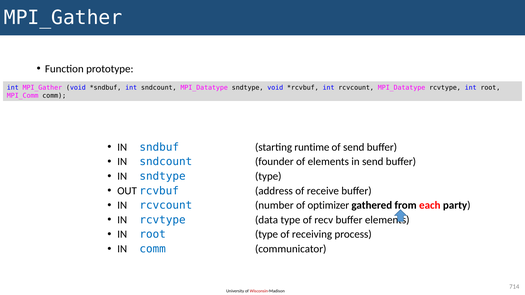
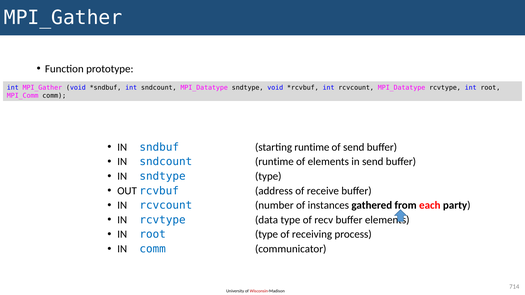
sndcount founder: founder -> runtime
optimizer: optimizer -> instances
